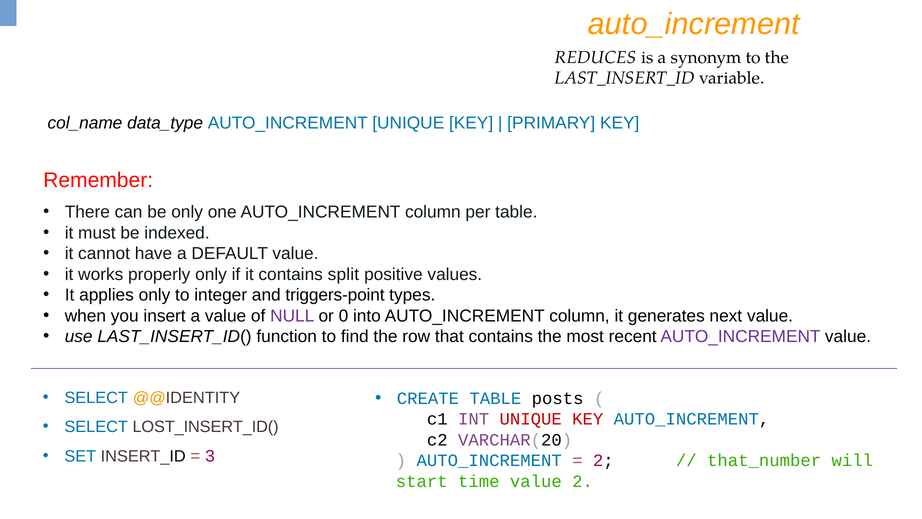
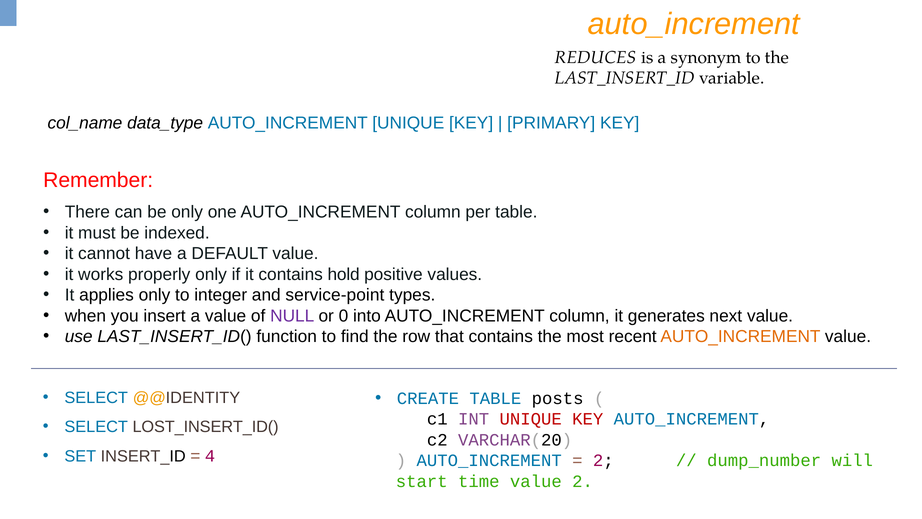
split: split -> hold
triggers-point: triggers-point -> service-point
AUTO_INCREMENT at (740, 336) colour: purple -> orange
3: 3 -> 4
that_number: that_number -> dump_number
